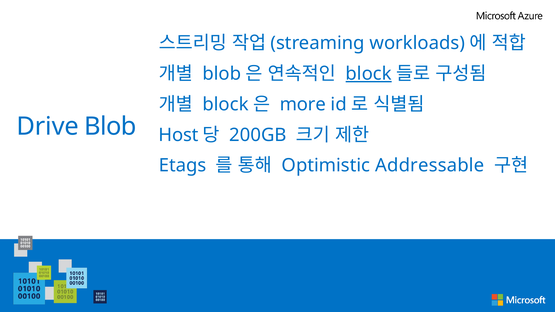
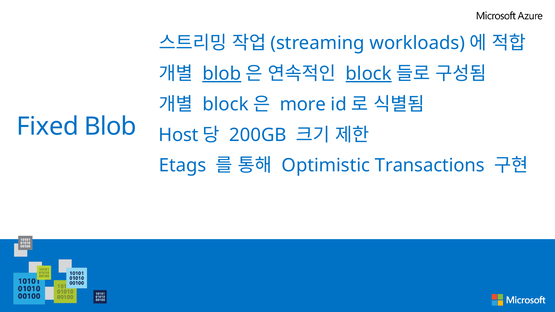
blob at (222, 74) underline: none -> present
Drive: Drive -> Fixed
Addressable: Addressable -> Transactions
